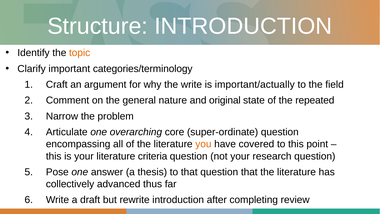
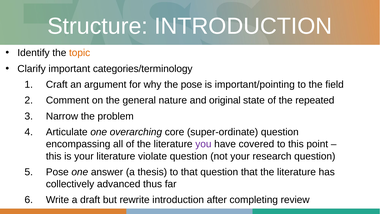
the write: write -> pose
important/actually: important/actually -> important/pointing
you colour: orange -> purple
criteria: criteria -> violate
